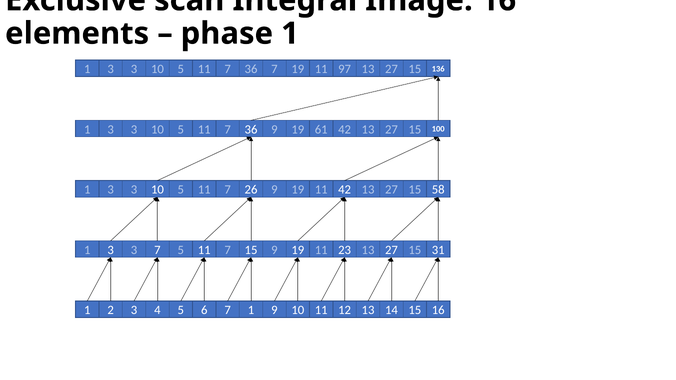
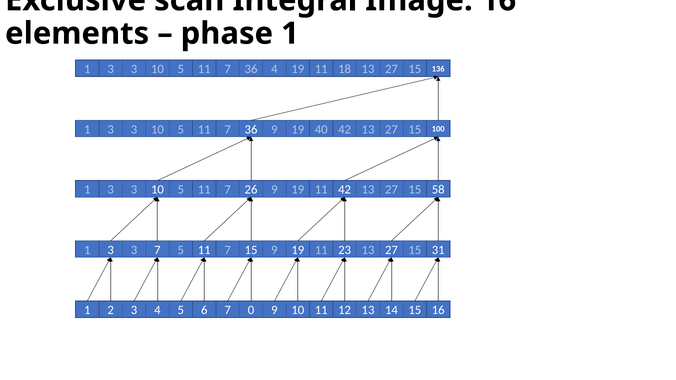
36 7: 7 -> 4
97: 97 -> 18
61: 61 -> 40
7 1: 1 -> 0
